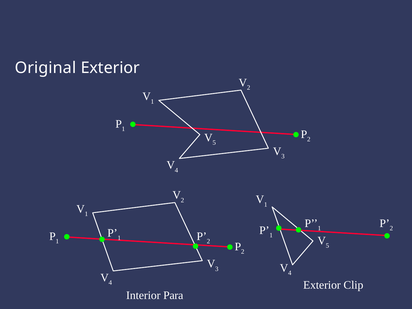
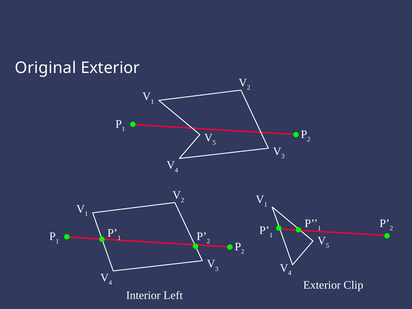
Para: Para -> Left
